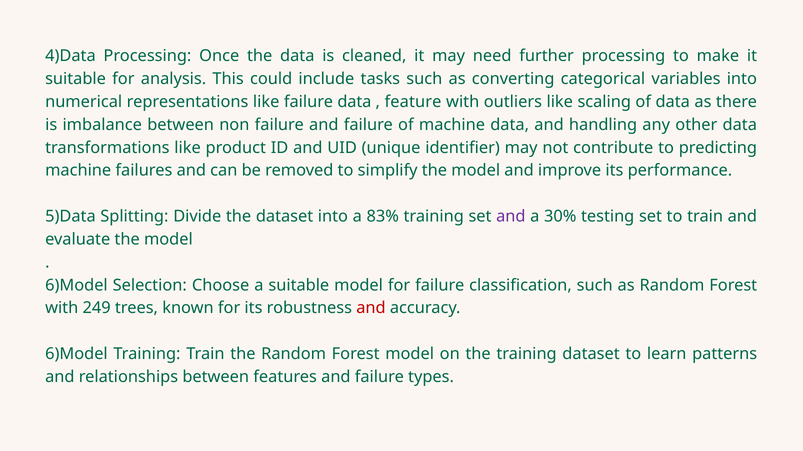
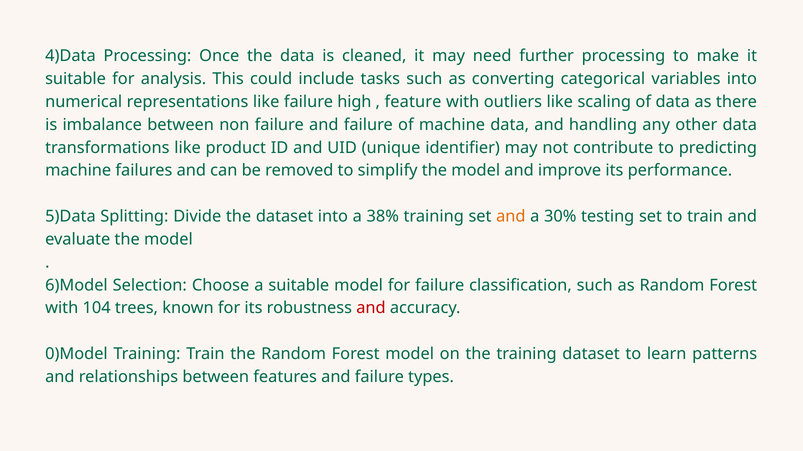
failure data: data -> high
83%: 83% -> 38%
and at (511, 217) colour: purple -> orange
249: 249 -> 104
6)Model at (76, 354): 6)Model -> 0)Model
